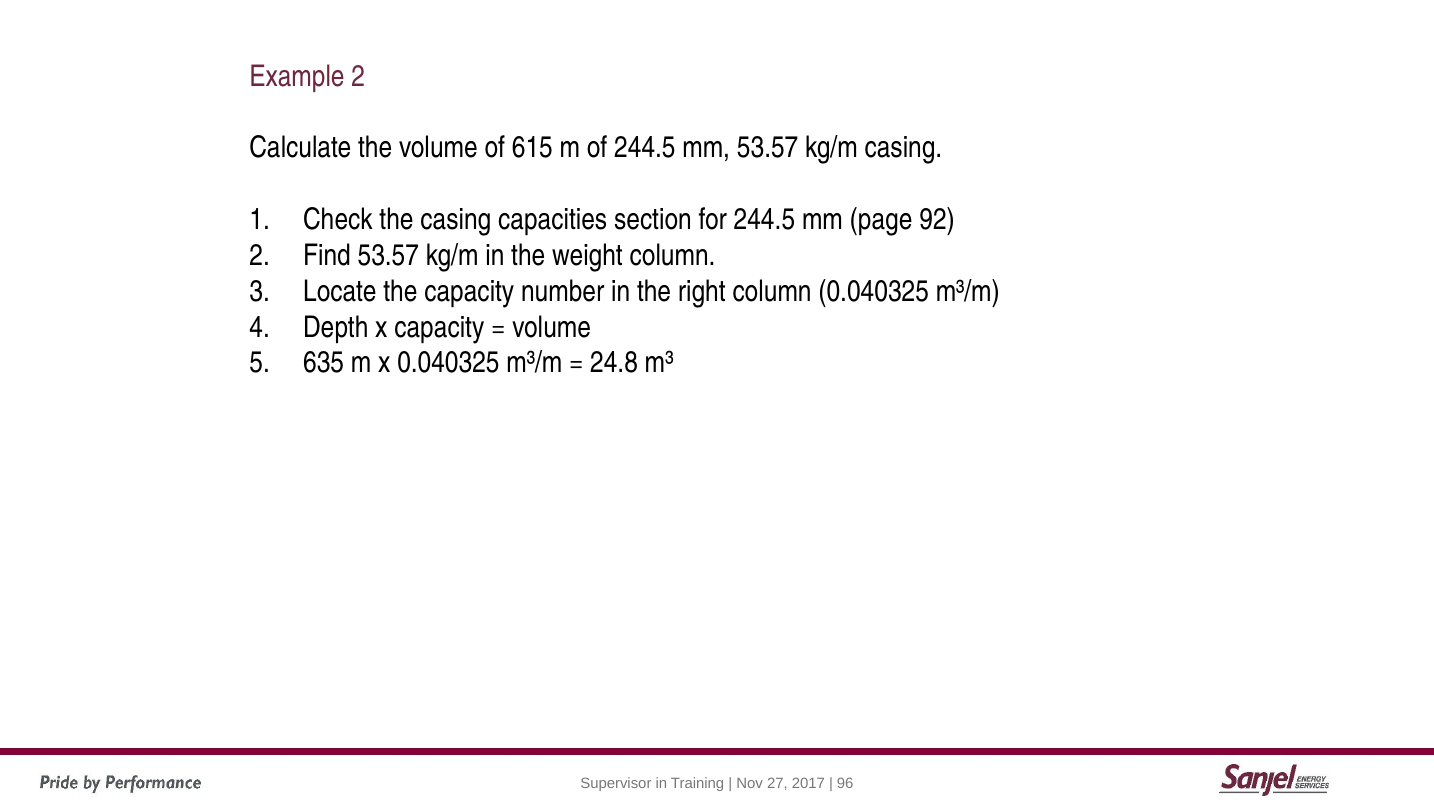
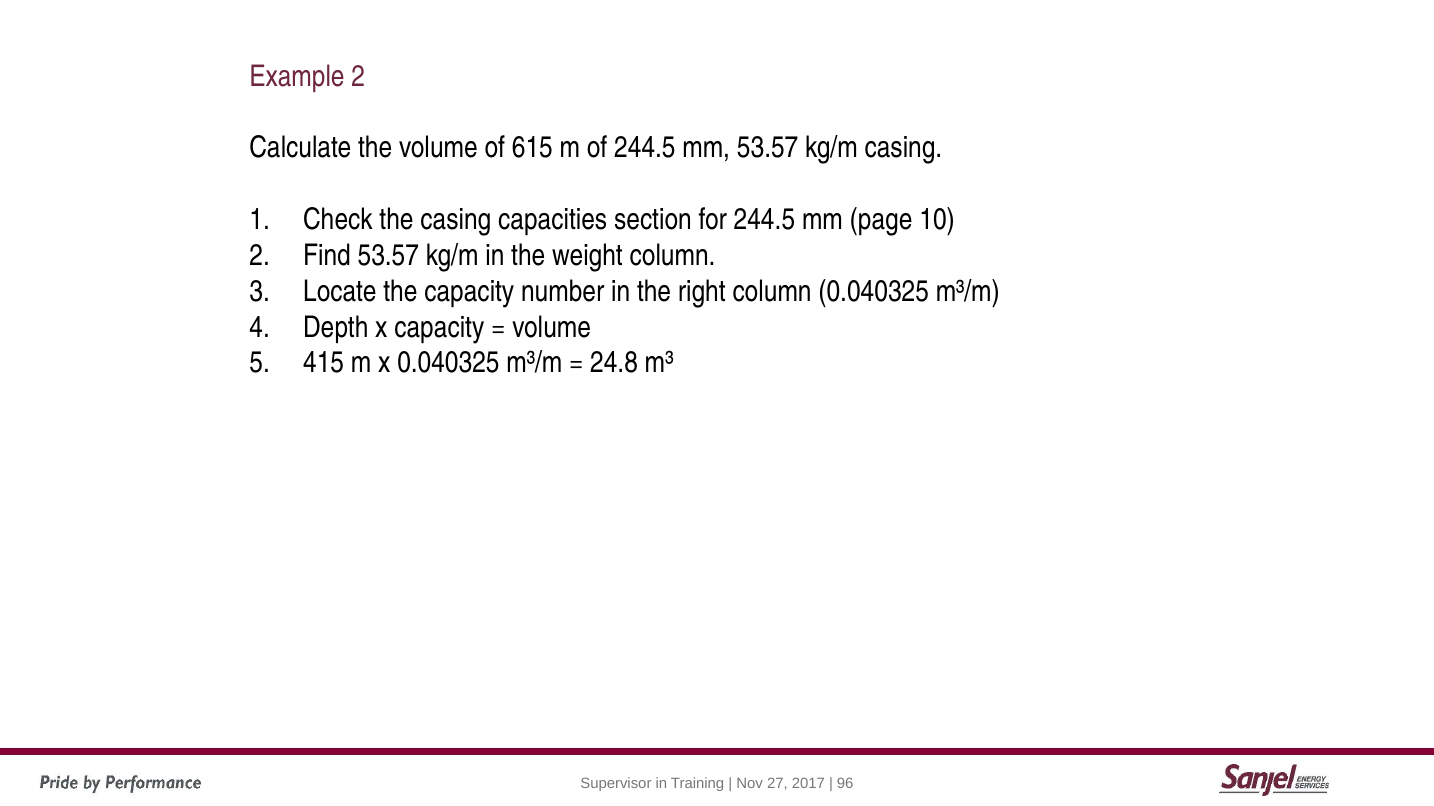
92: 92 -> 10
635: 635 -> 415
